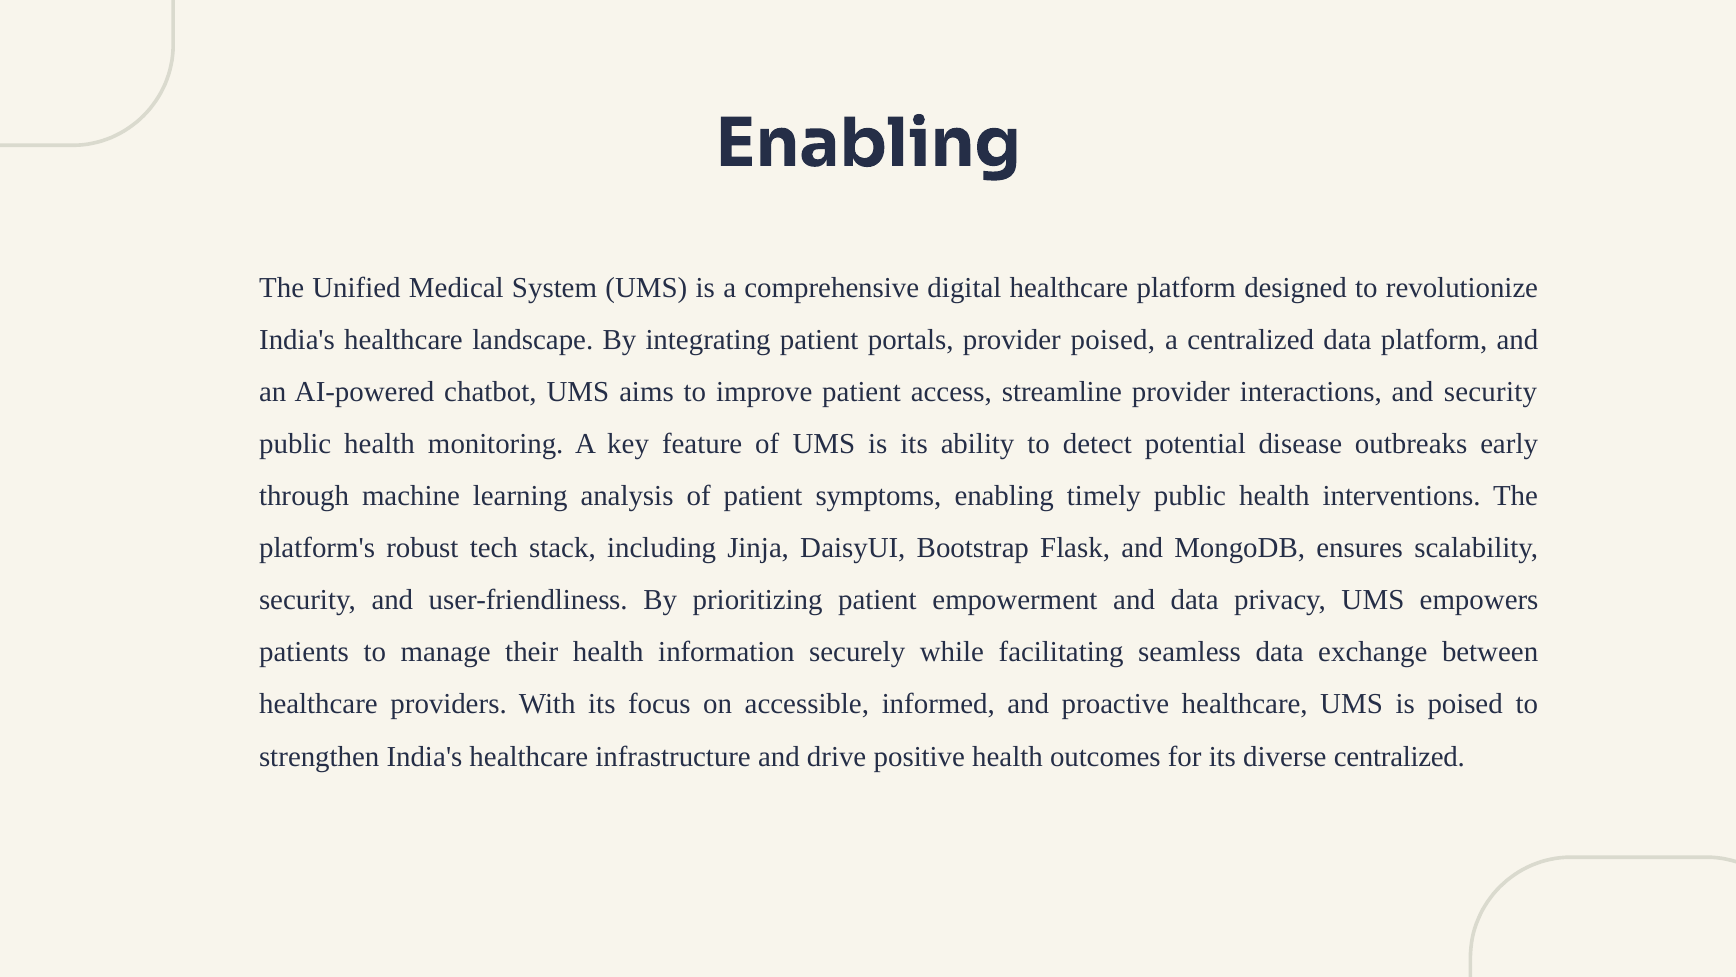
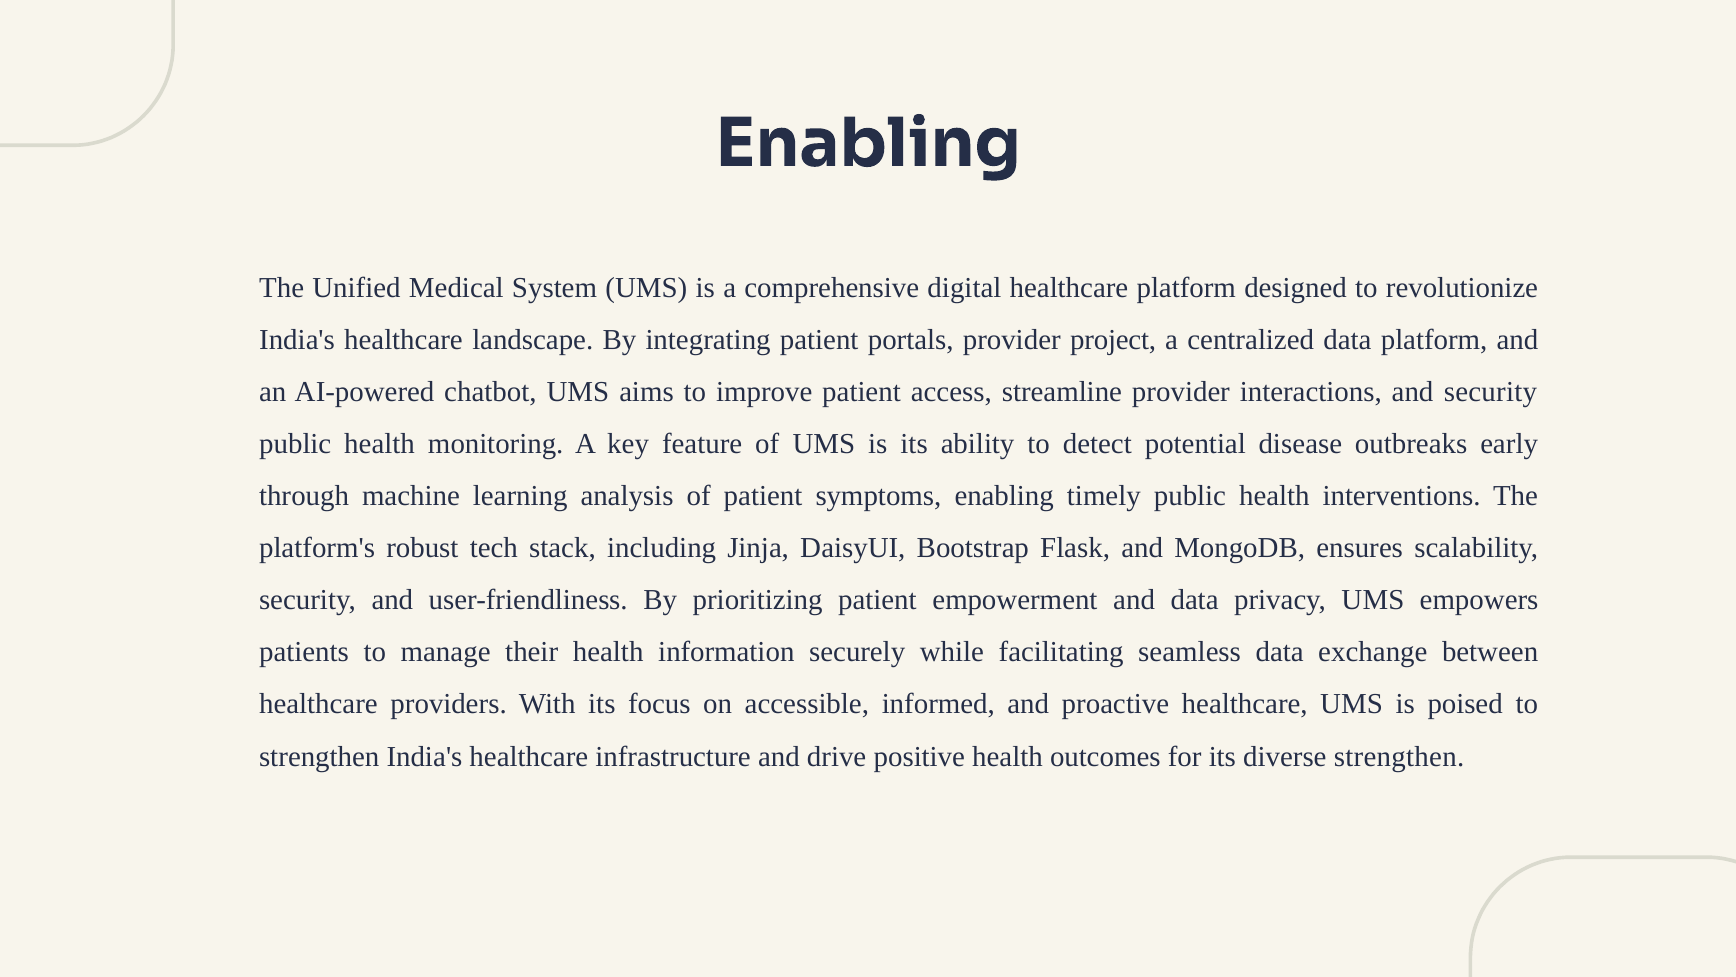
provider poised: poised -> project
diverse centralized: centralized -> strengthen
